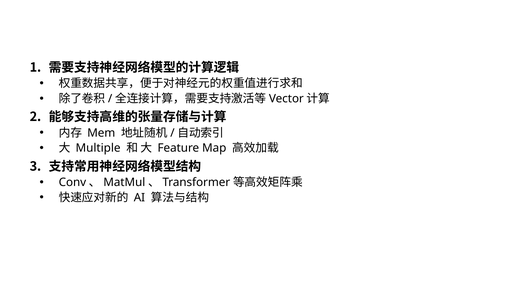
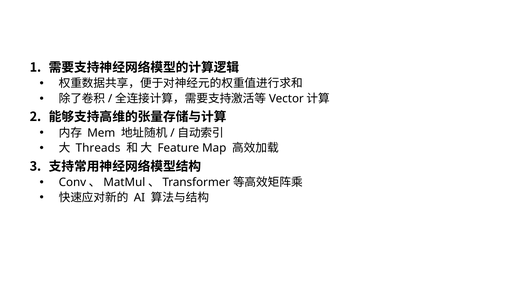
Multiple: Multiple -> Threads
